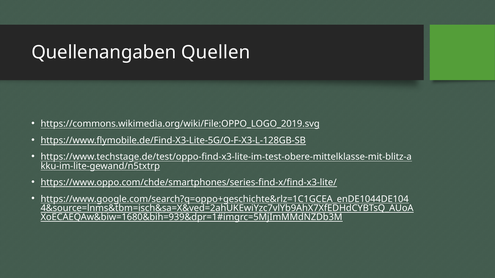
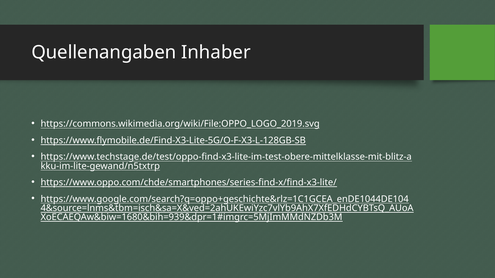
Quellen: Quellen -> Inhaber
